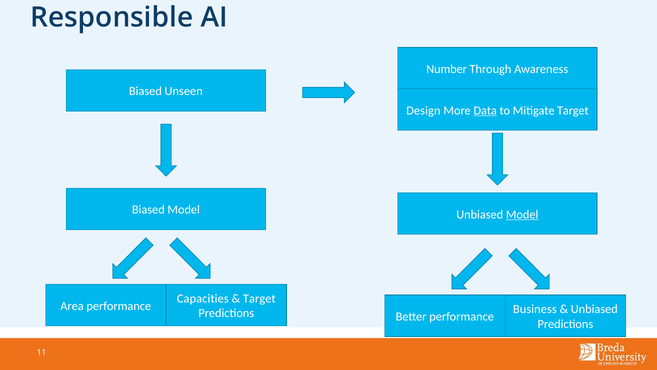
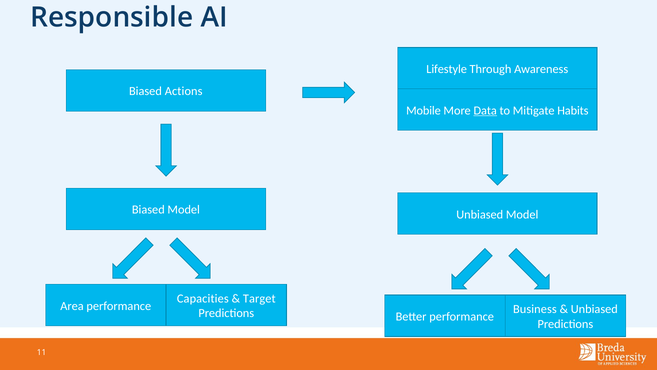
Number: Number -> Lifestyle
Unseen: Unseen -> Actions
Design: Design -> Mobile
Mitigate Target: Target -> Habits
Model at (522, 214) underline: present -> none
